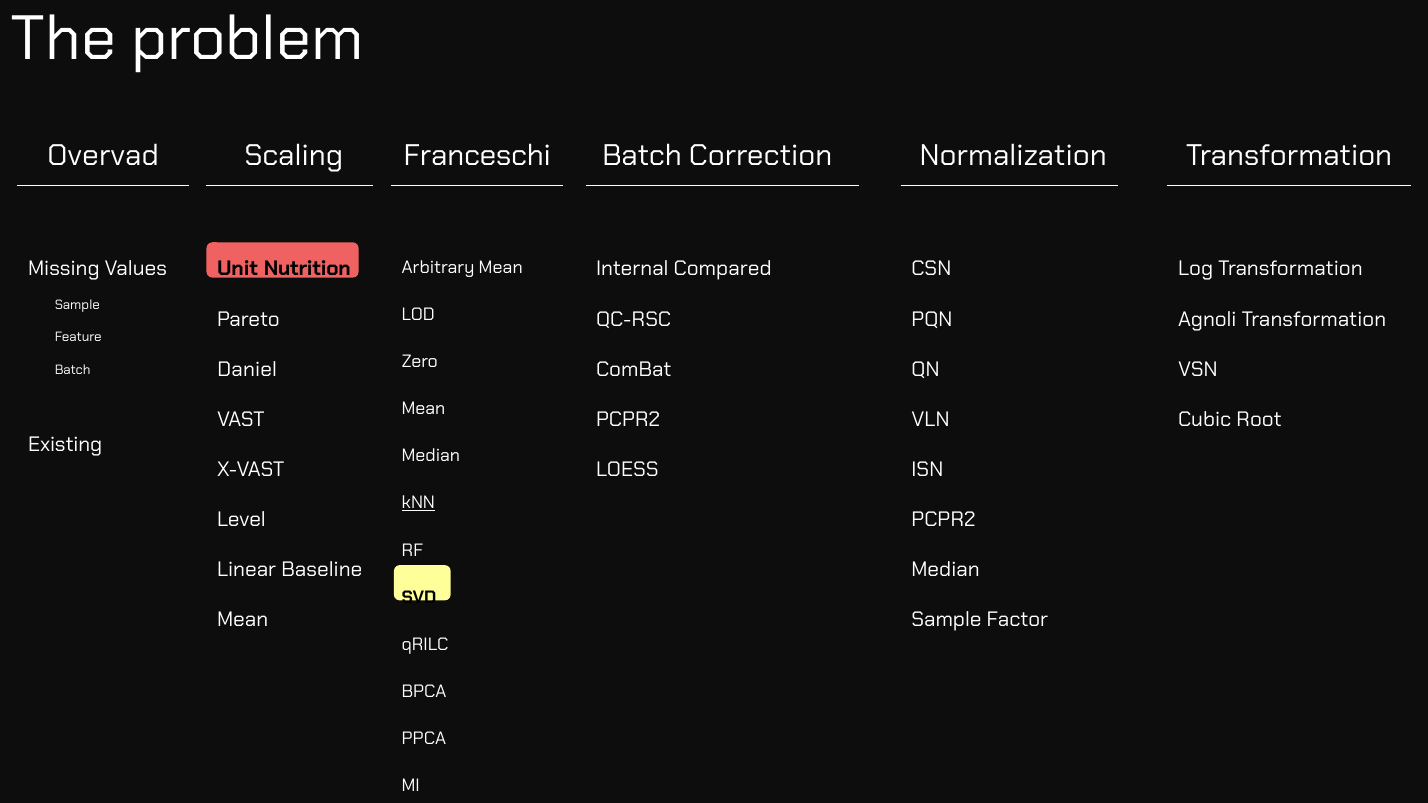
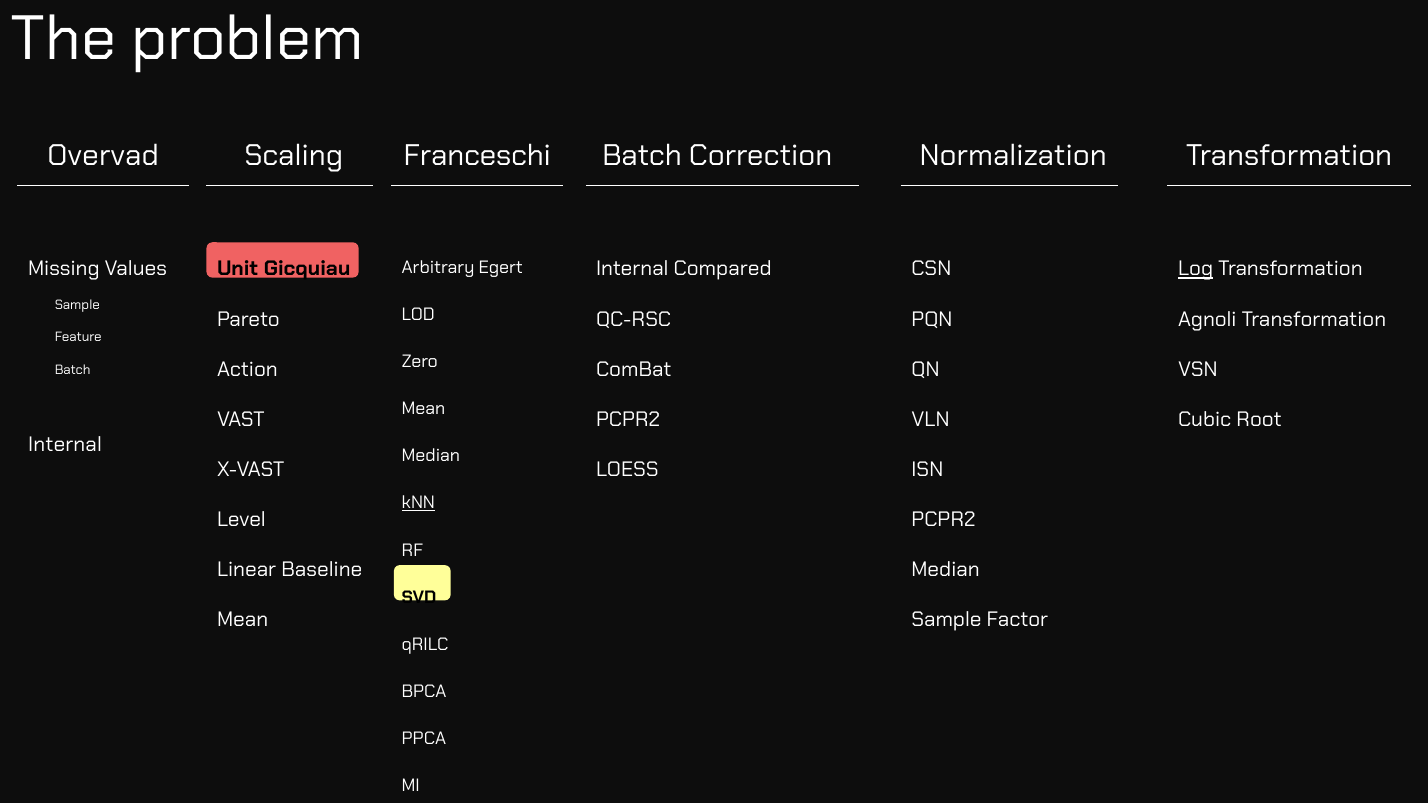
Arbitrary Mean: Mean -> Egert
Nutrition: Nutrition -> Gicquiau
Log underline: none -> present
Daniel: Daniel -> Action
Existing at (65, 445): Existing -> Internal
